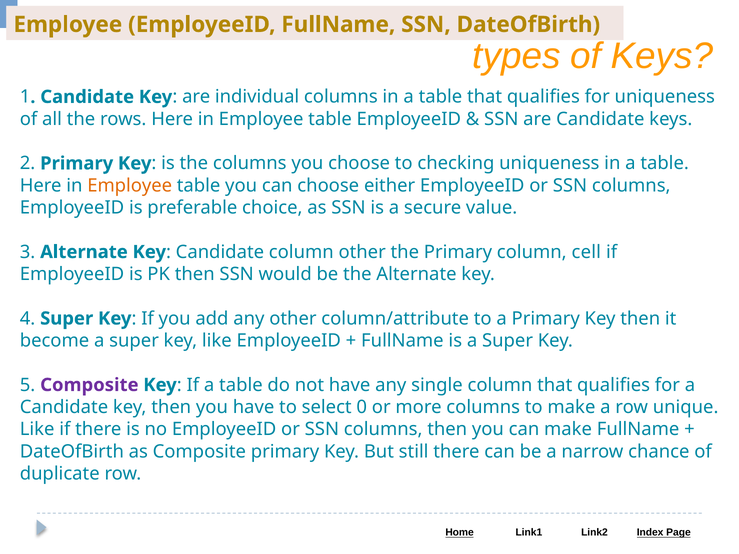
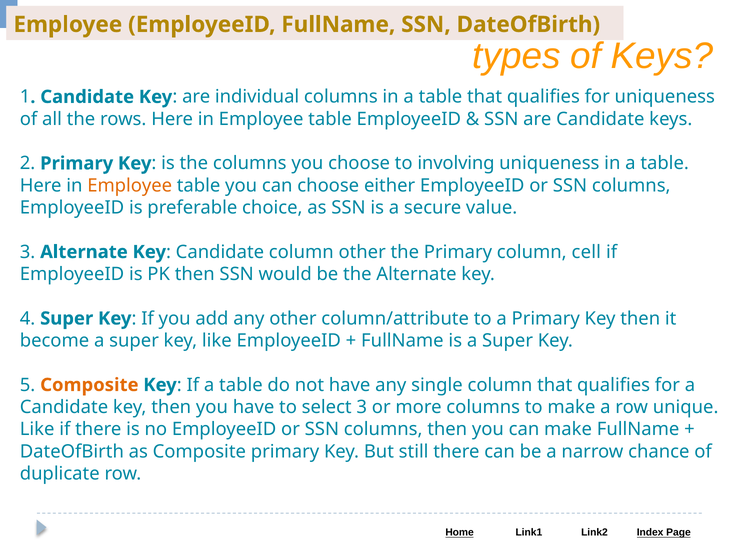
checking: checking -> involving
Composite at (89, 385) colour: purple -> orange
select 0: 0 -> 3
